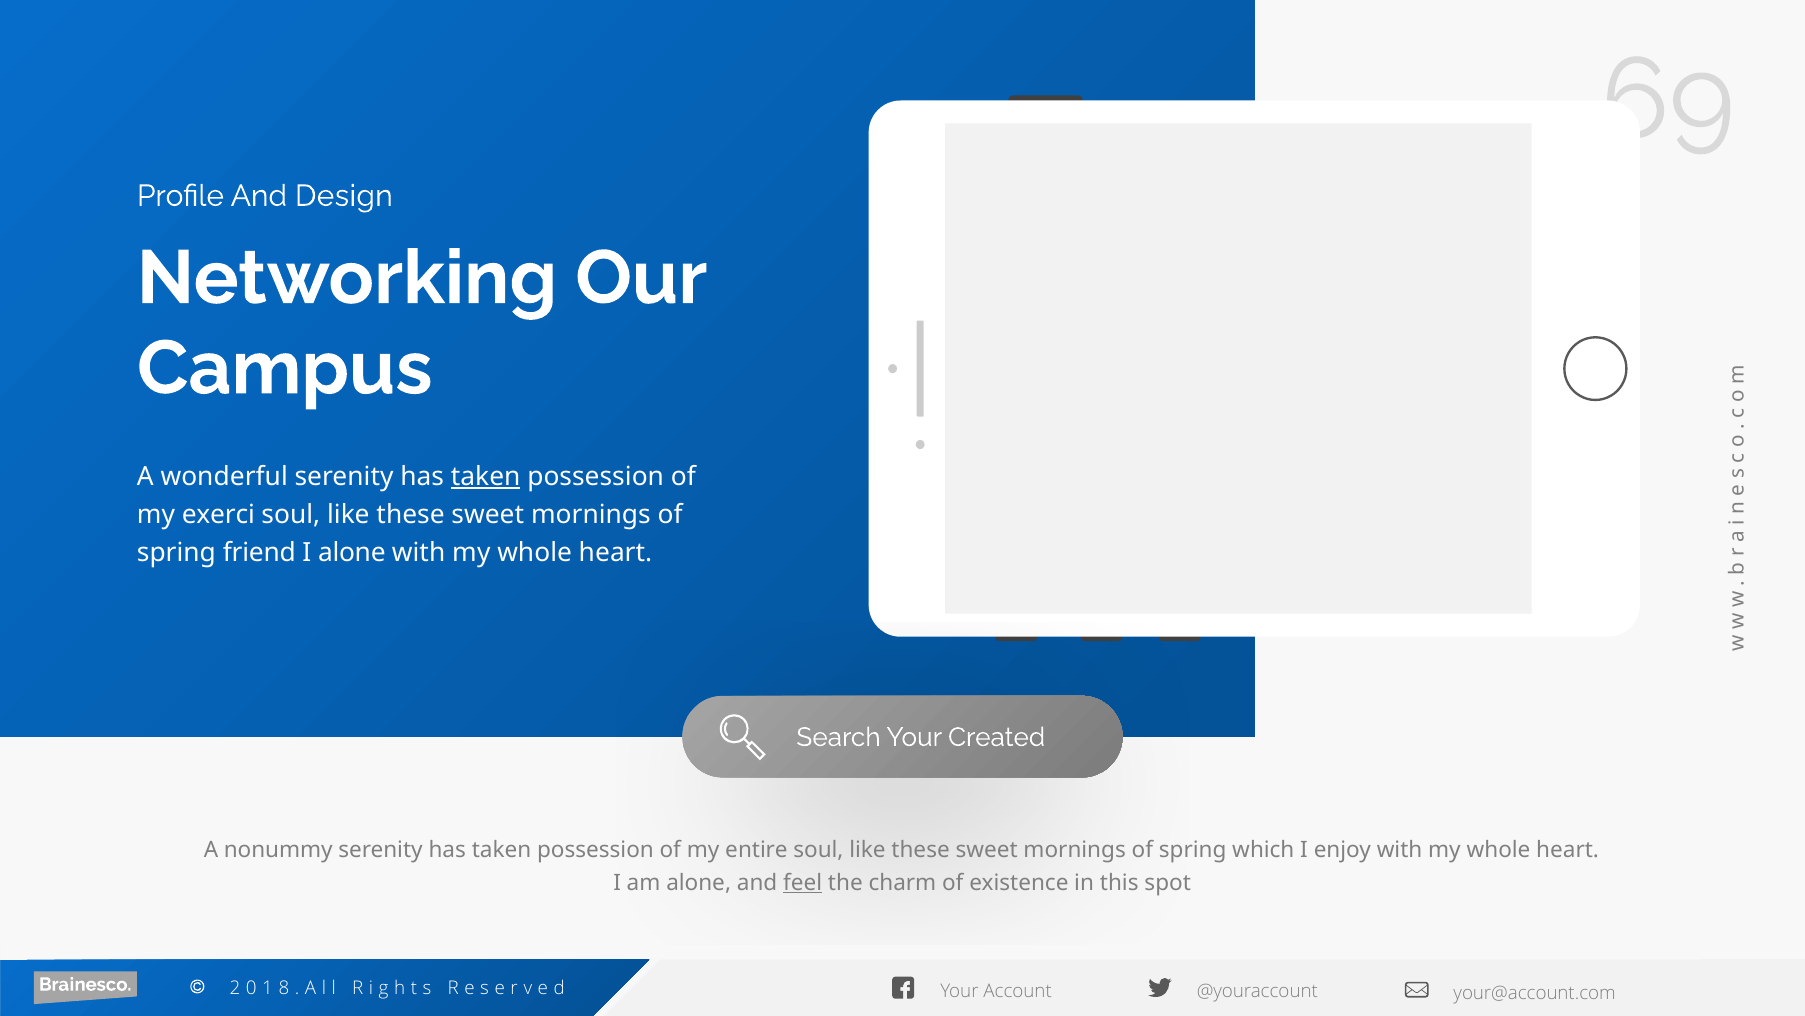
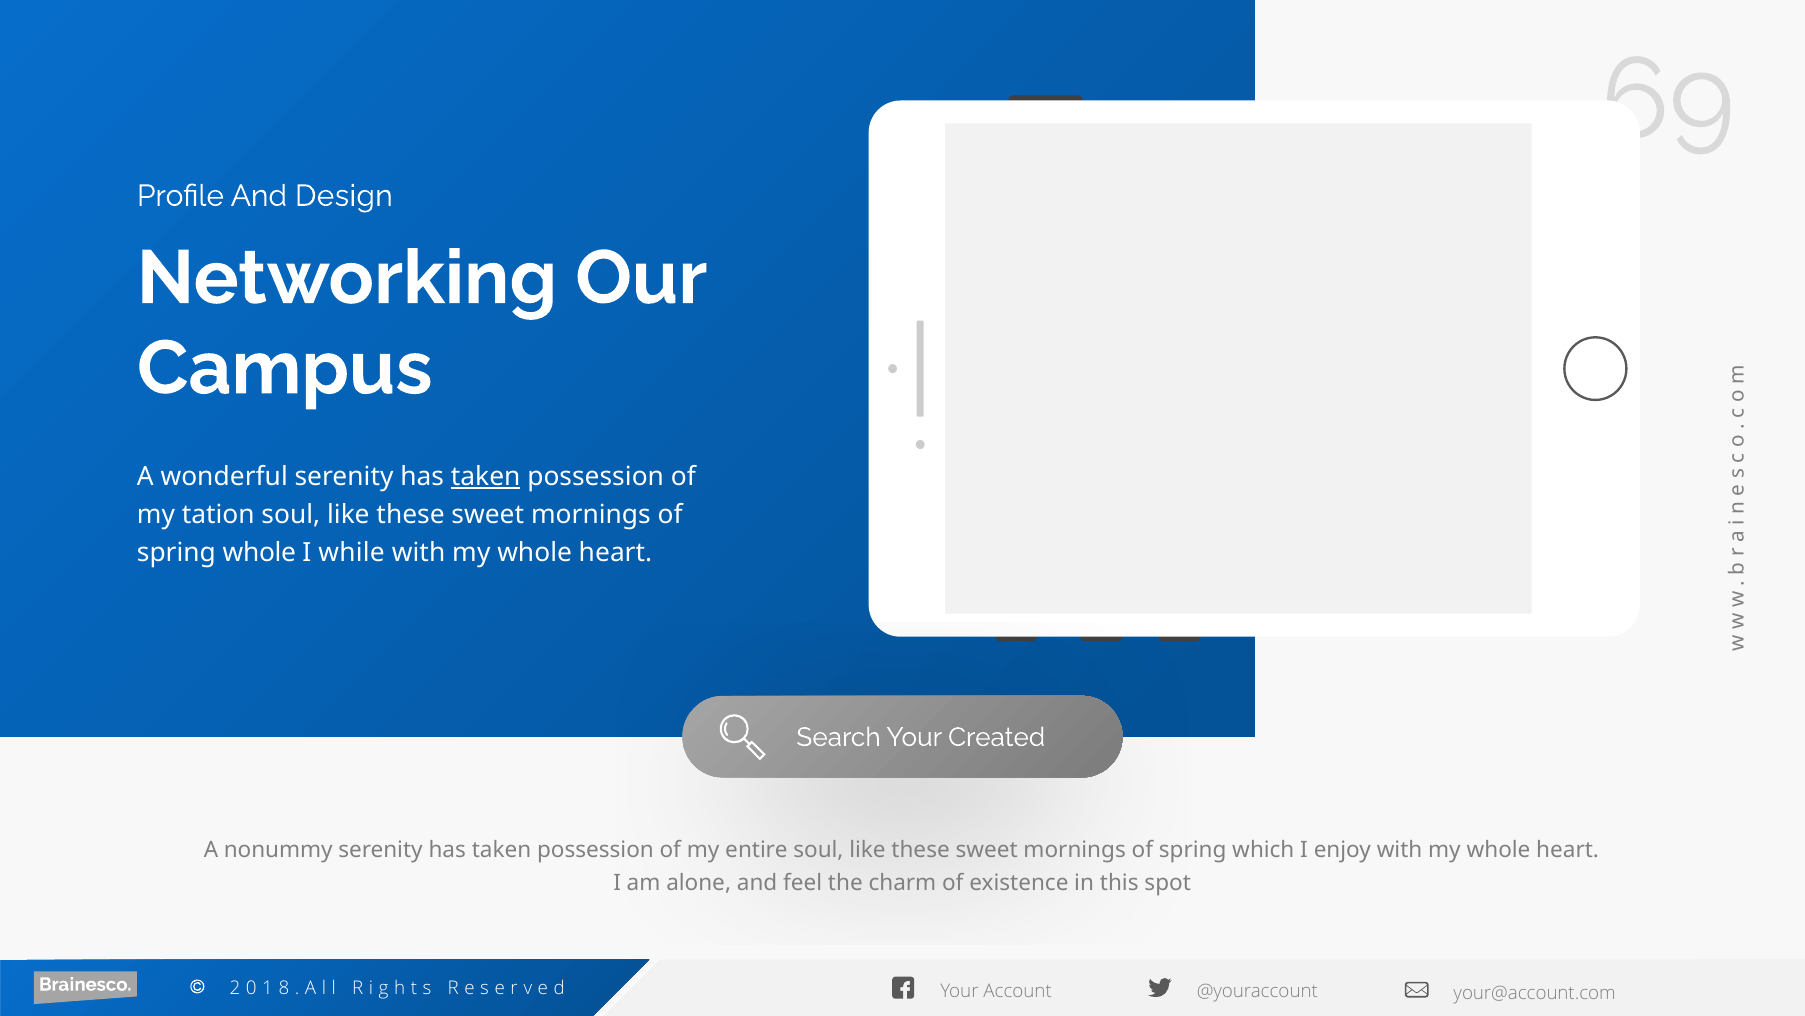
exerci: exerci -> tation
spring friend: friend -> whole
I alone: alone -> while
feel underline: present -> none
